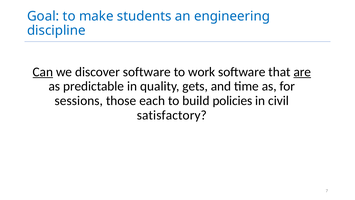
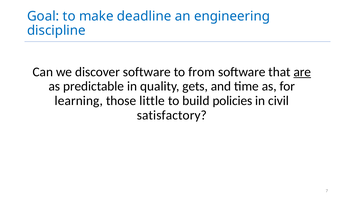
students: students -> deadline
Can underline: present -> none
work: work -> from
sessions: sessions -> learning
each: each -> little
